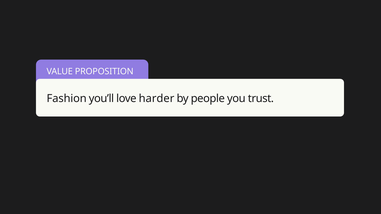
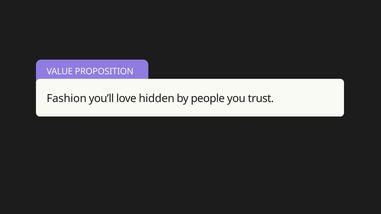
harder: harder -> hidden
